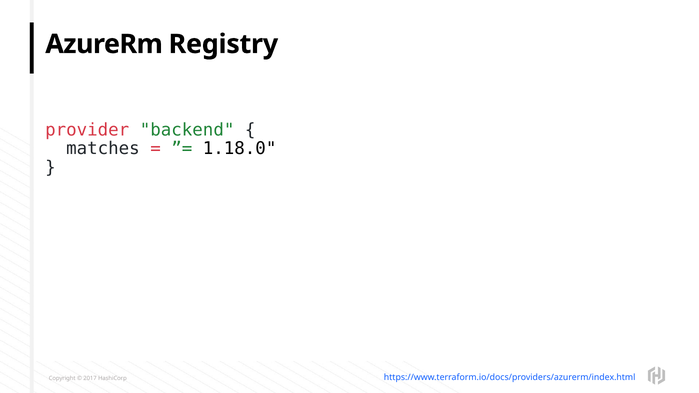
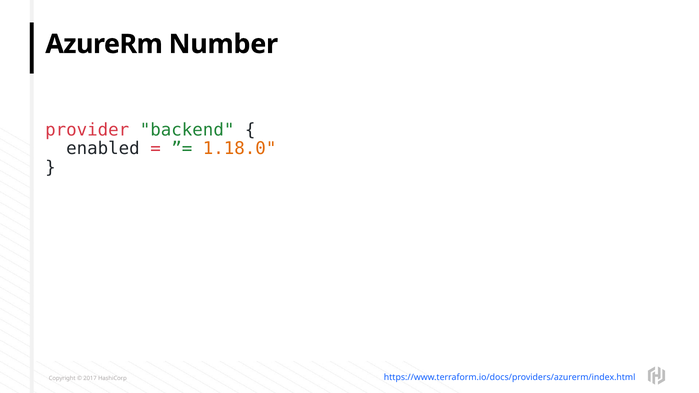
Registry: Registry -> Number
matches: matches -> enabled
1.18.0 colour: black -> orange
